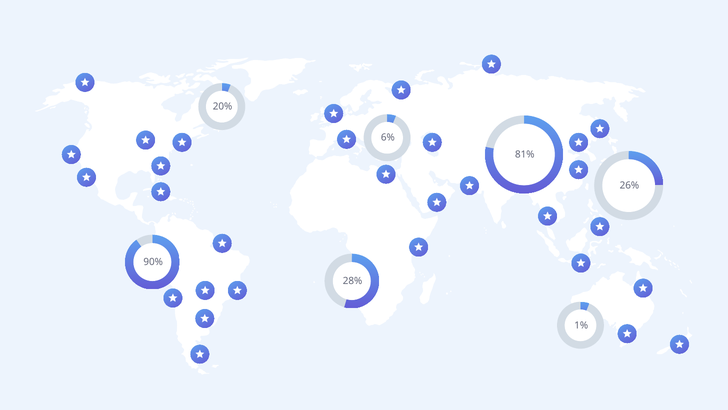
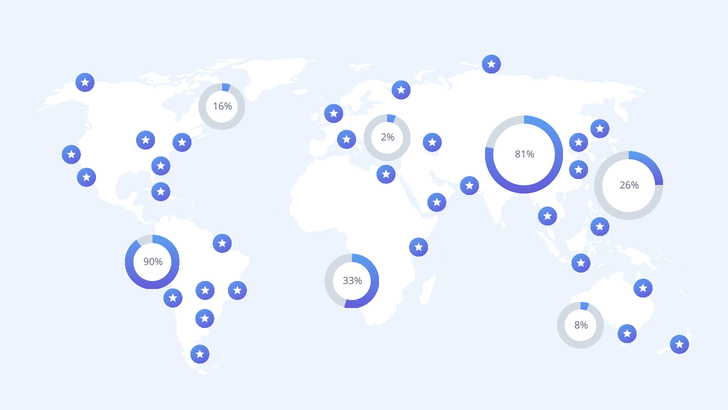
20%: 20% -> 16%
6%: 6% -> 2%
28%: 28% -> 33%
1%: 1% -> 8%
